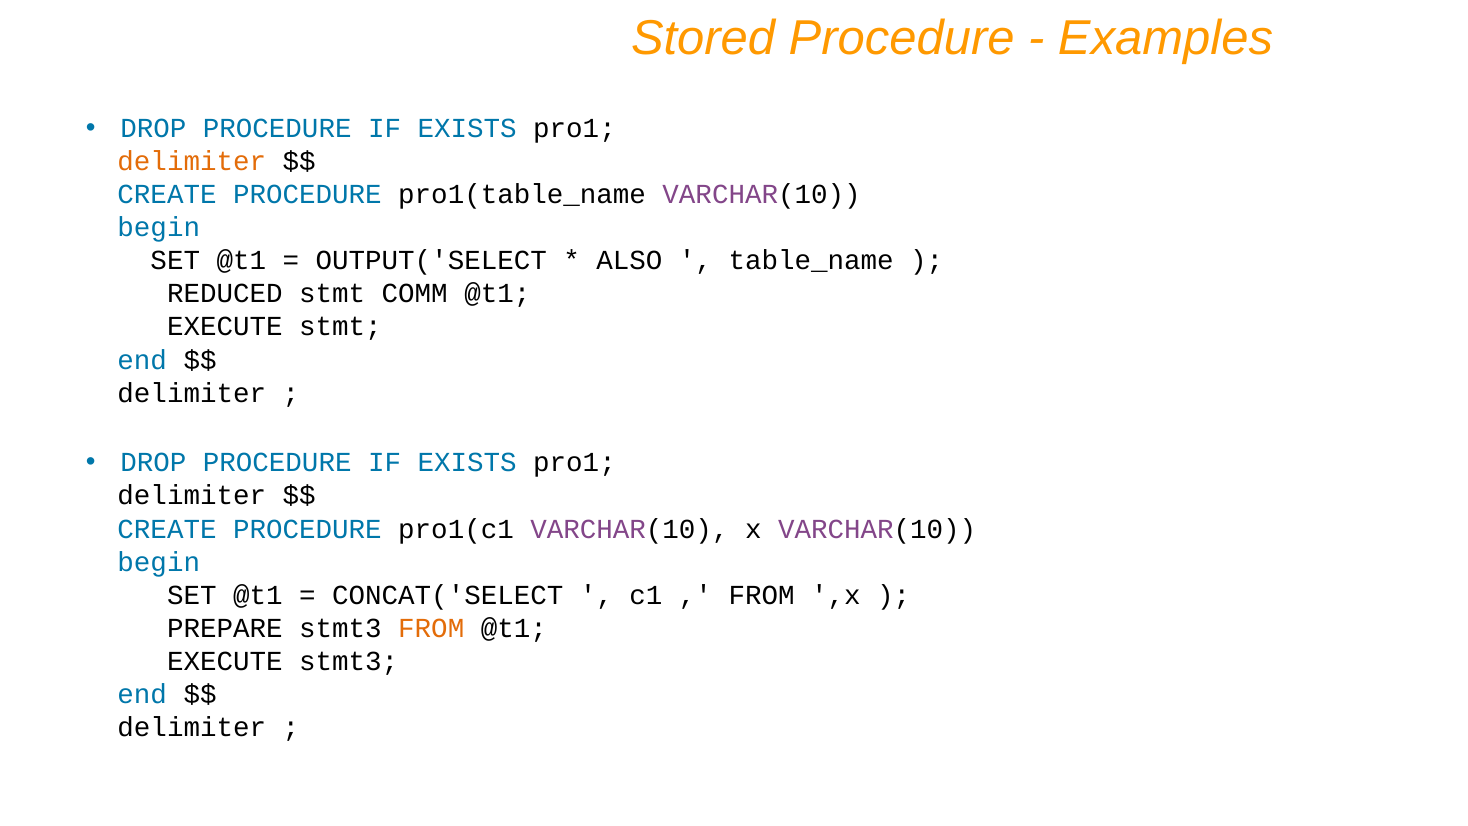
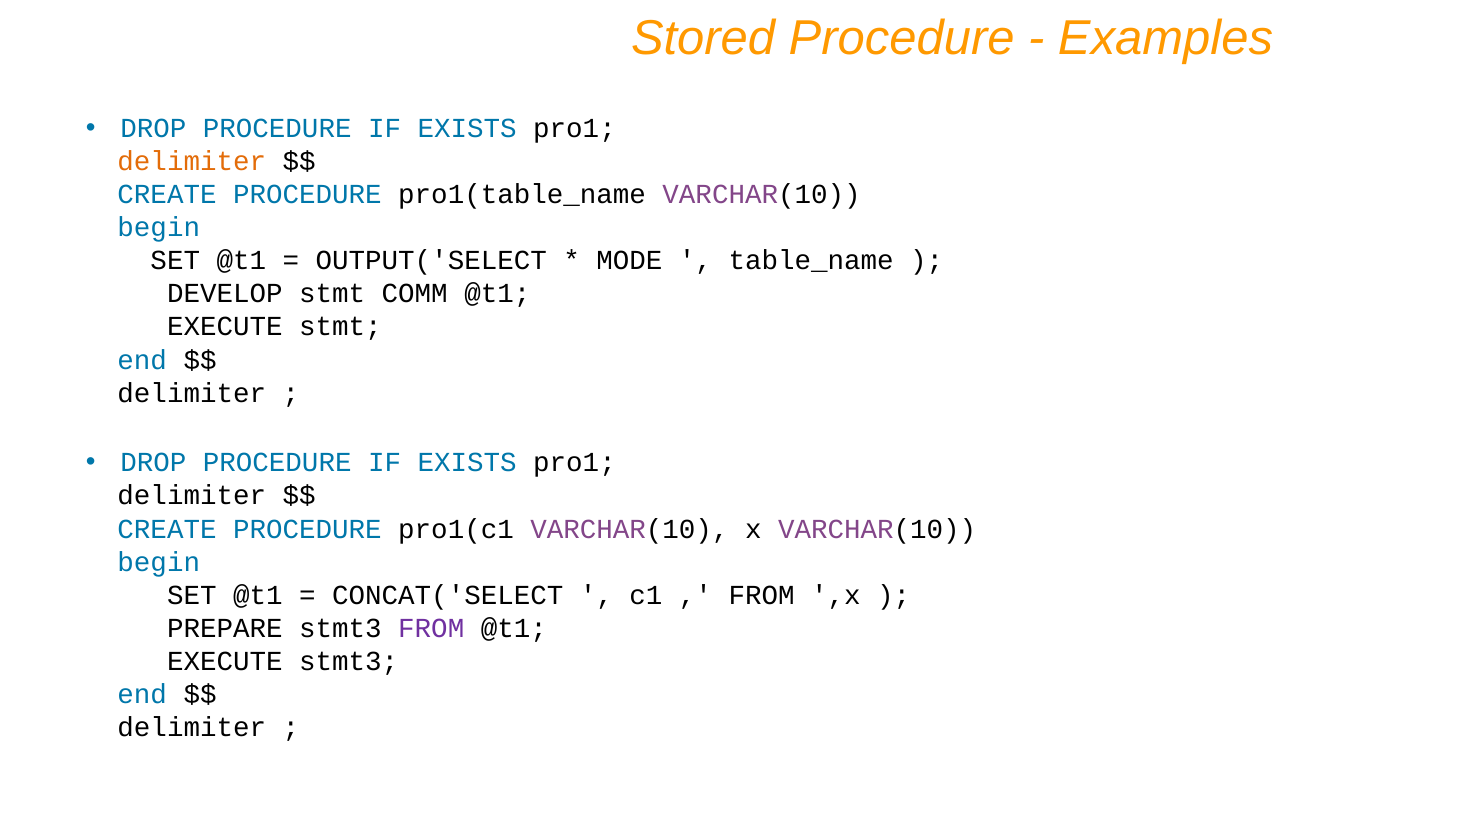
ALSO: ALSO -> MODE
REDUCED: REDUCED -> DEVELOP
FROM at (431, 628) colour: orange -> purple
